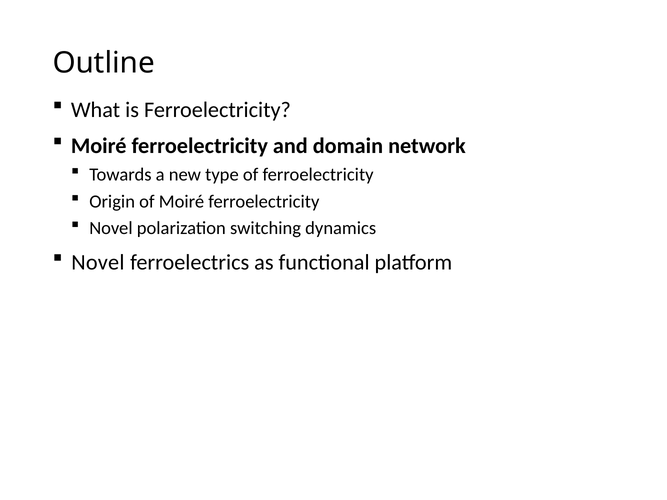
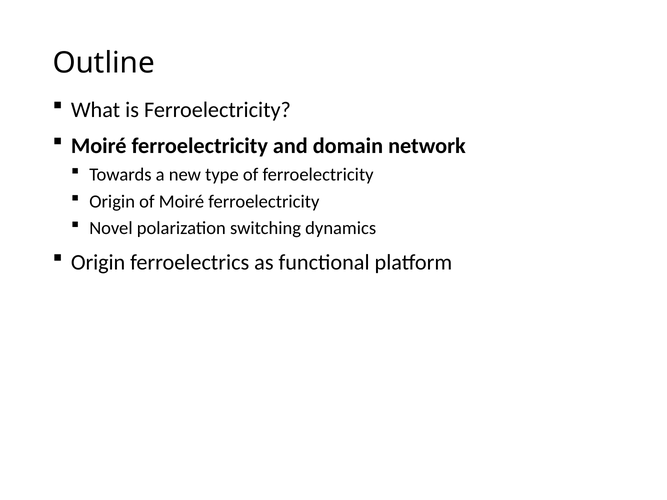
Novel at (98, 262): Novel -> Origin
